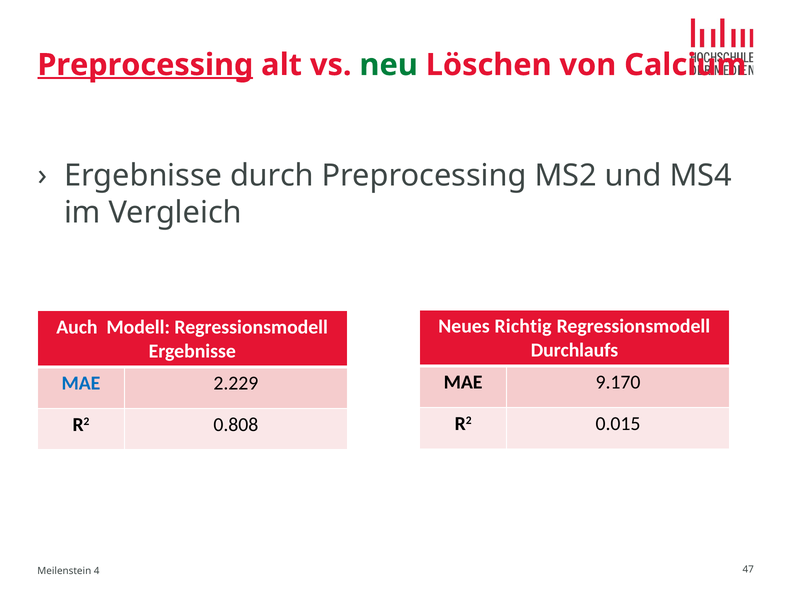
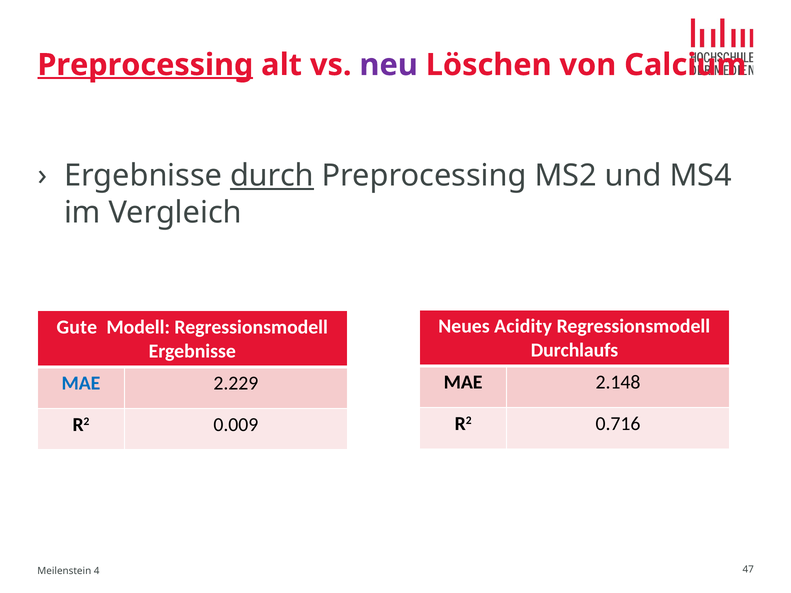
neu colour: green -> purple
durch underline: none -> present
Richtig: Richtig -> Acidity
Auch: Auch -> Gute
9.170: 9.170 -> 2.148
0.015: 0.015 -> 0.716
0.808: 0.808 -> 0.009
